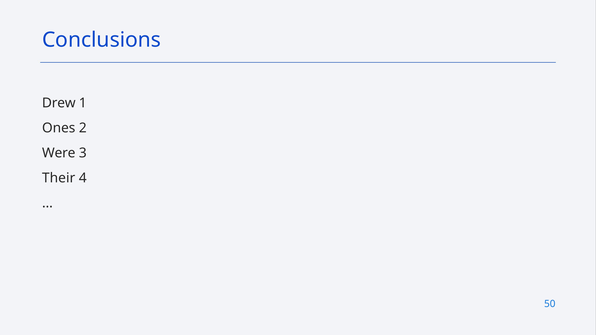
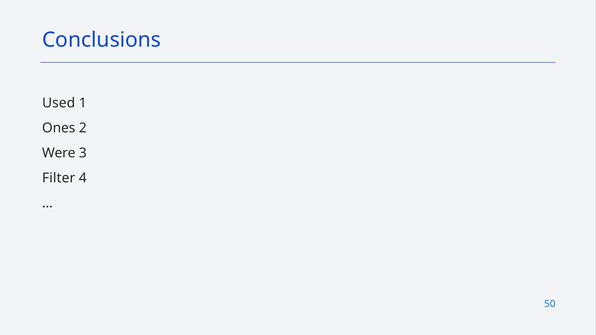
Drew: Drew -> Used
Their: Their -> Filter
